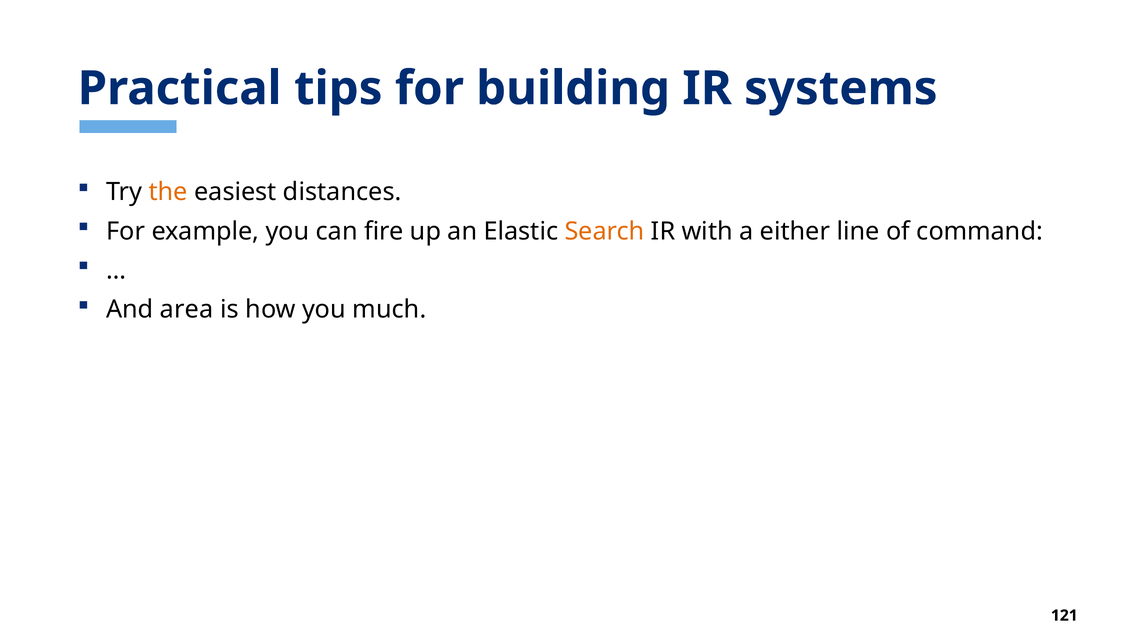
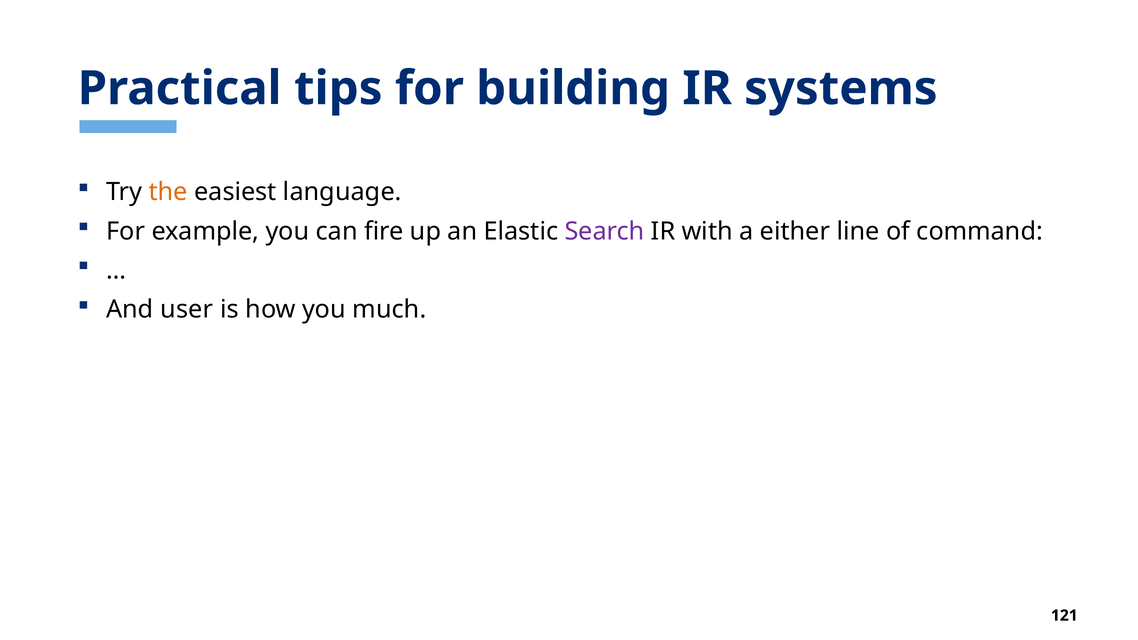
distances: distances -> language
Search colour: orange -> purple
area: area -> user
